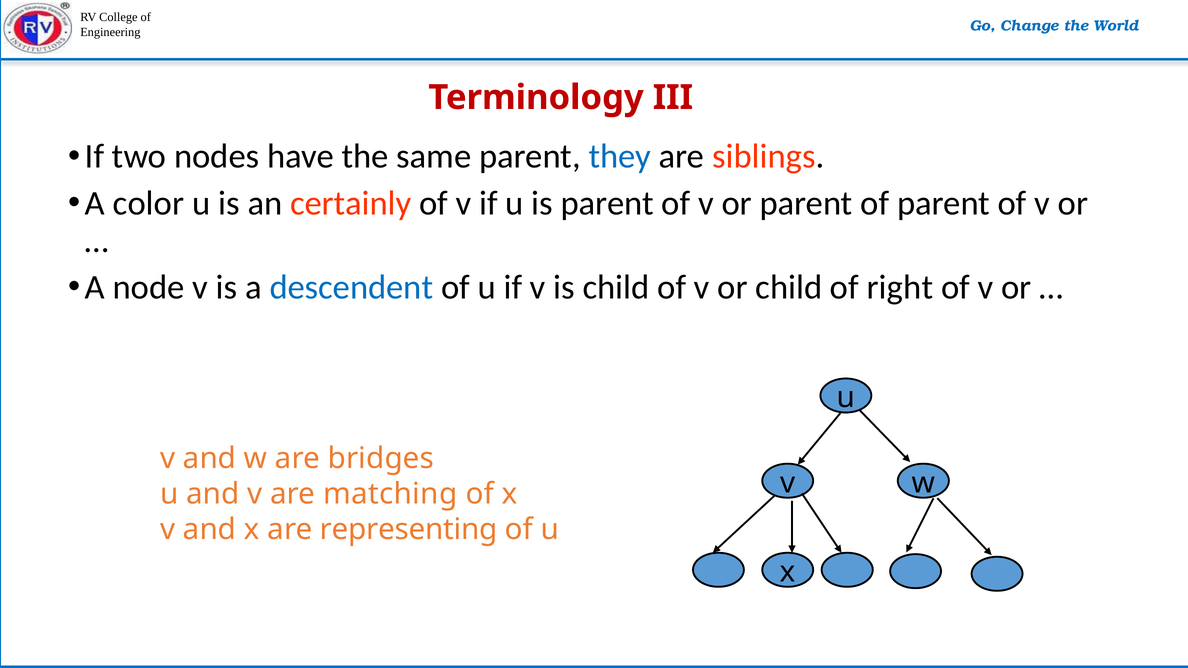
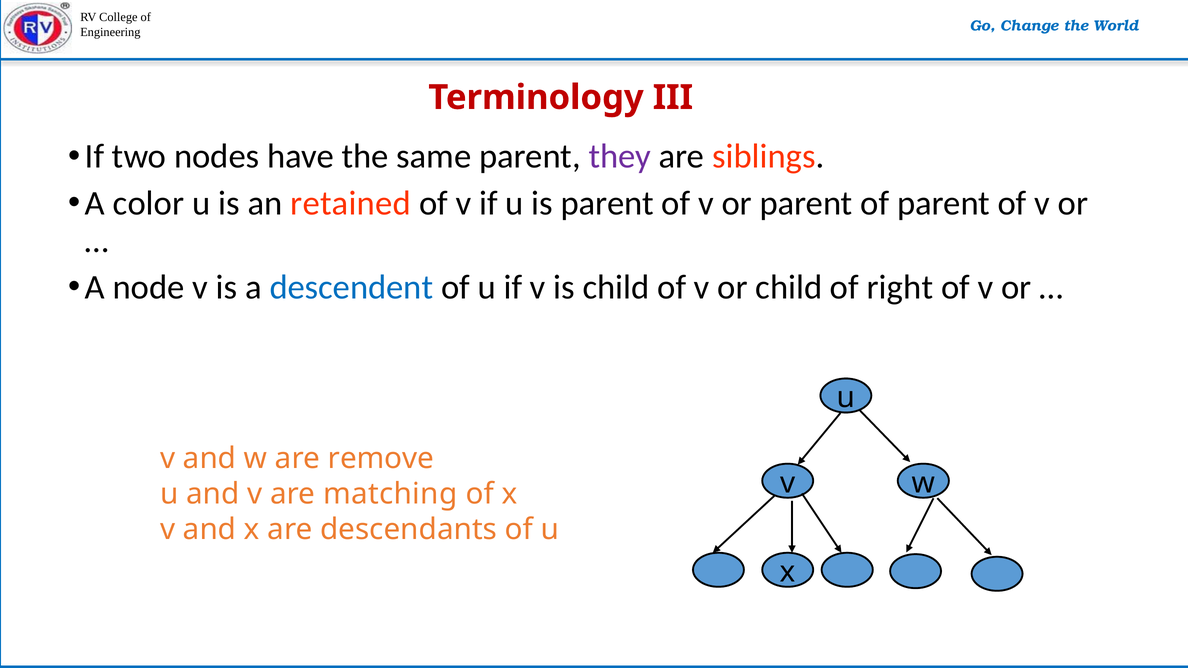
they colour: blue -> purple
certainly: certainly -> retained
bridges: bridges -> remove
representing: representing -> descendants
